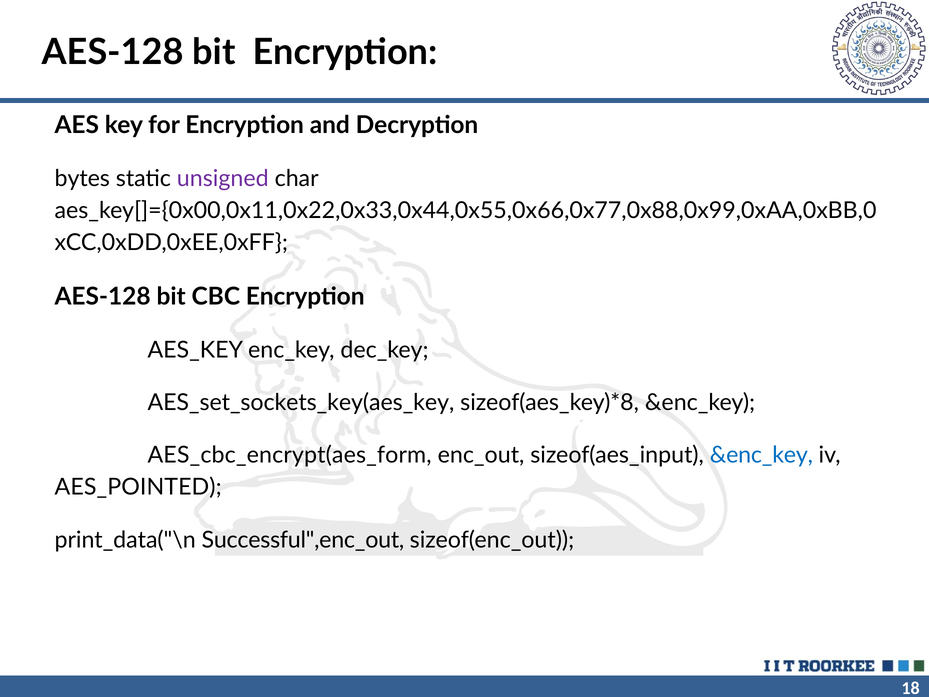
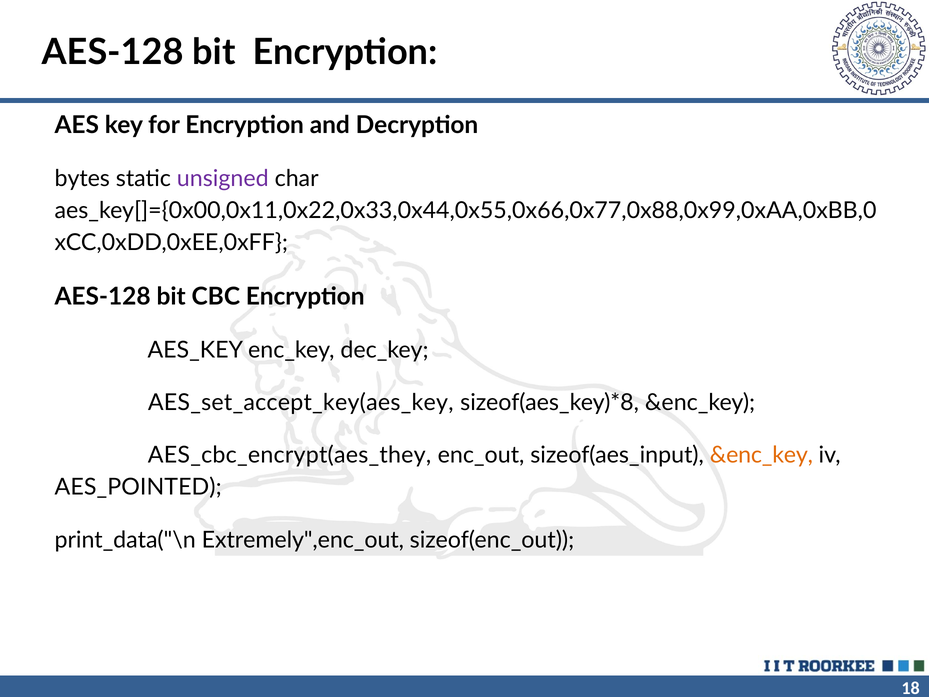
AES_set_sockets_key(aes_key: AES_set_sockets_key(aes_key -> AES_set_accept_key(aes_key
AES_cbc_encrypt(aes_form: AES_cbc_encrypt(aes_form -> AES_cbc_encrypt(aes_they
&enc_key at (761, 455) colour: blue -> orange
Successful",enc_out: Successful",enc_out -> Extremely",enc_out
